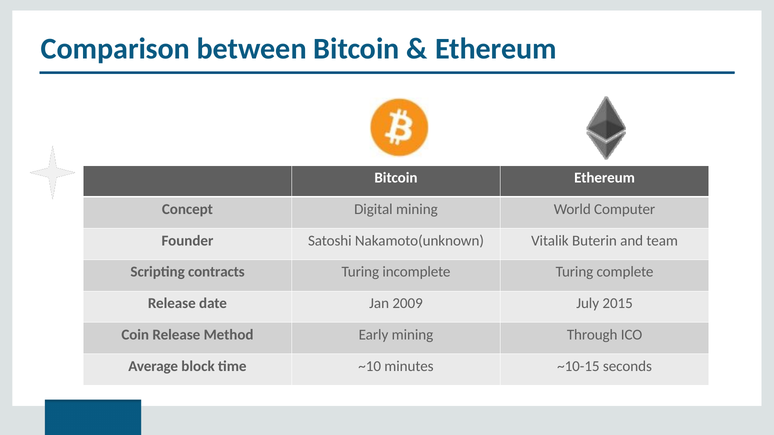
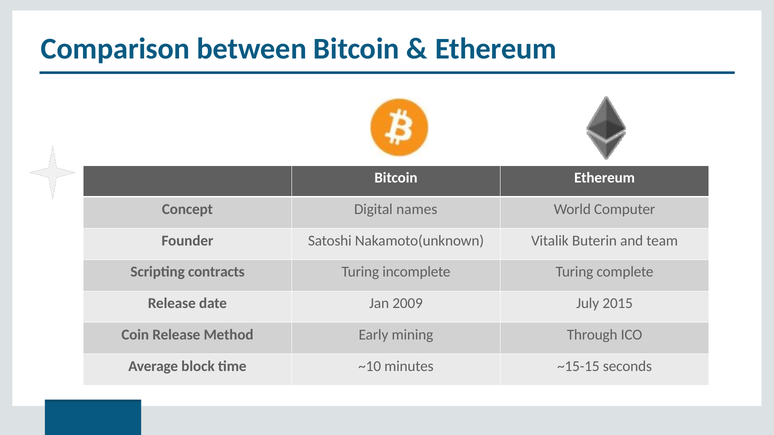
Digital mining: mining -> names
~10-15: ~10-15 -> ~15-15
